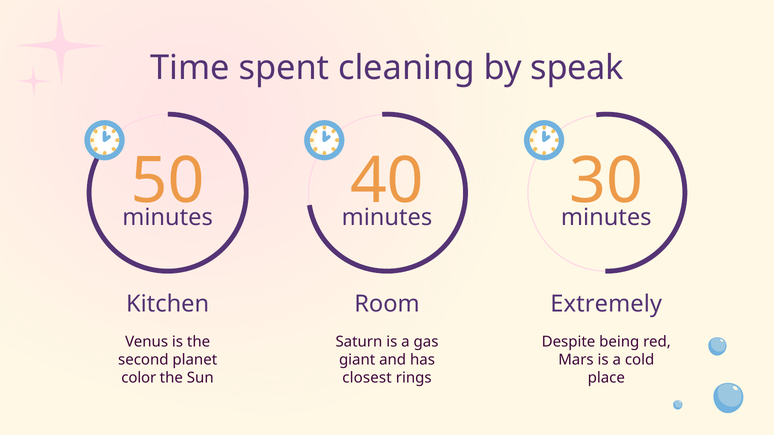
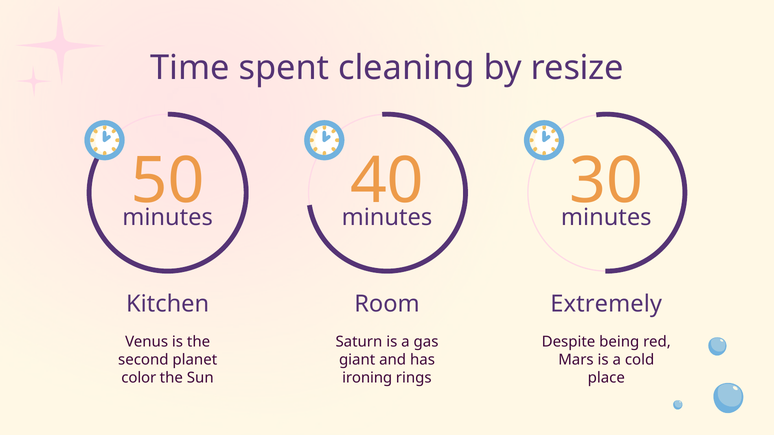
speak: speak -> resize
closest: closest -> ironing
